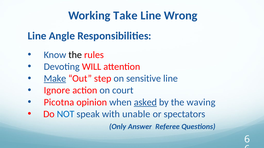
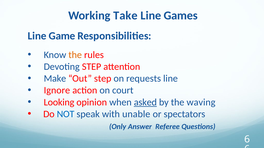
Wrong: Wrong -> Games
Angle: Angle -> Game
the at (75, 55) colour: black -> orange
Devoting WILL: WILL -> STEP
Make underline: present -> none
sensitive: sensitive -> requests
Picotna: Picotna -> Looking
